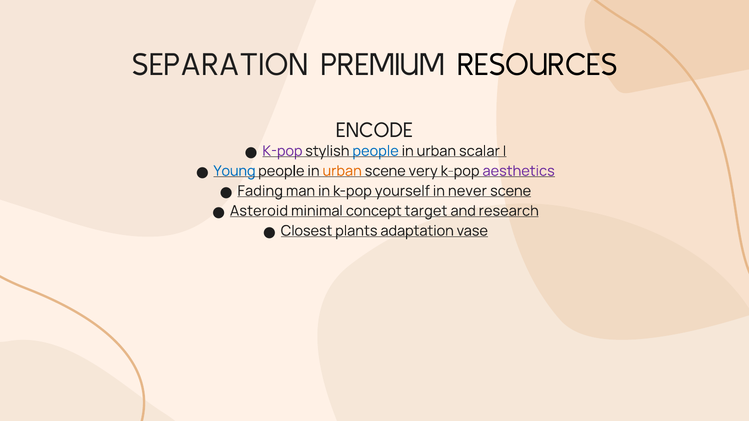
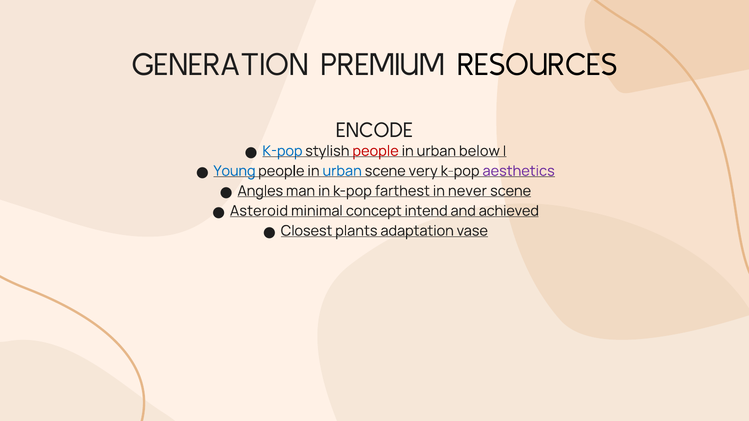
SEPARATION: SEPARATION -> GENERATION
K-pop at (282, 151) colour: purple -> blue
people at (376, 151) colour: blue -> red
scalar: scalar -> below
urban at (342, 171) colour: orange -> blue
Fading: Fading -> Angles
yourself: yourself -> farthest
target: target -> intend
research: research -> achieved
